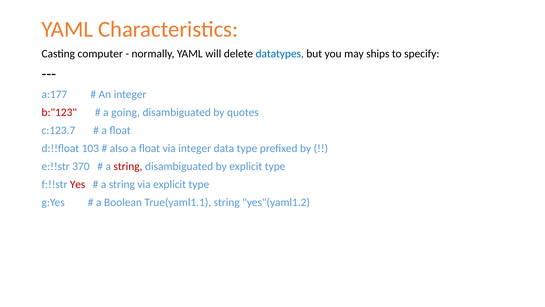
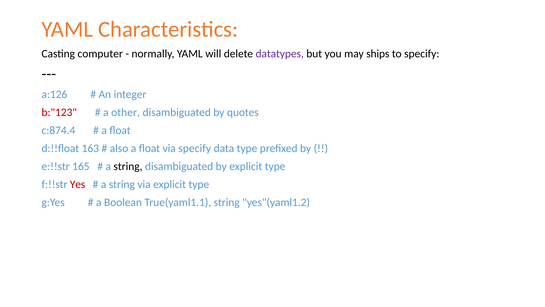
datatypes colour: blue -> purple
a:177: a:177 -> a:126
going: going -> other
c:123.7: c:123.7 -> c:874.4
103: 103 -> 163
via integer: integer -> specify
370: 370 -> 165
string at (128, 166) colour: red -> black
